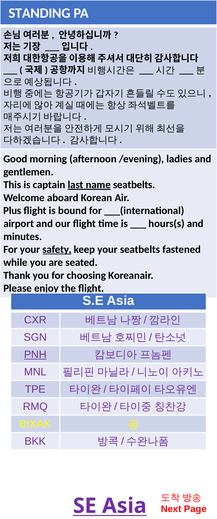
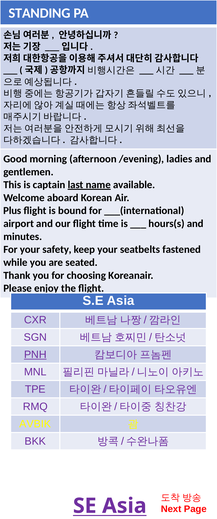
name seatbelts: seatbelts -> available
safety underline: present -> none
BIXAK: BIXAK -> AVBIK
